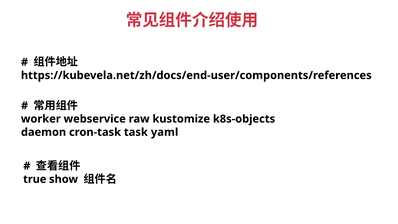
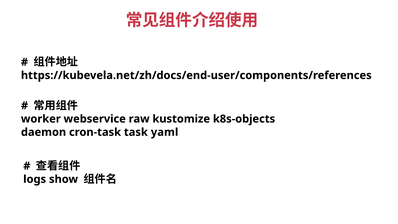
true: true -> logs
